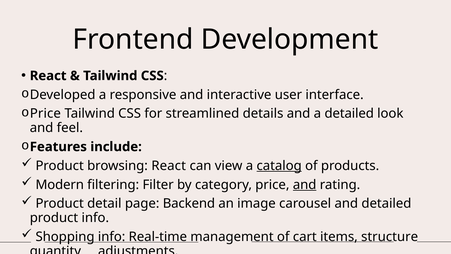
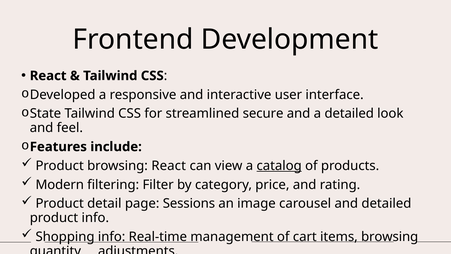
Price at (45, 114): Price -> State
details: details -> secure
and at (305, 184) underline: present -> none
Backend: Backend -> Sessions
items structure: structure -> browsing
